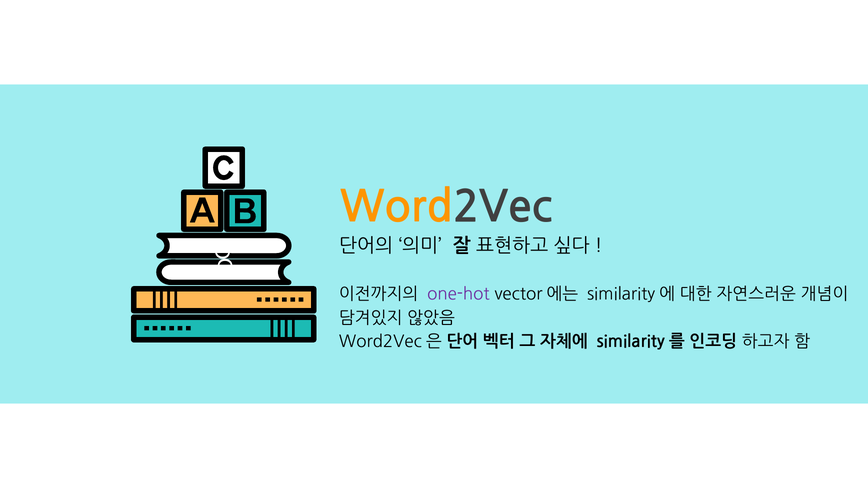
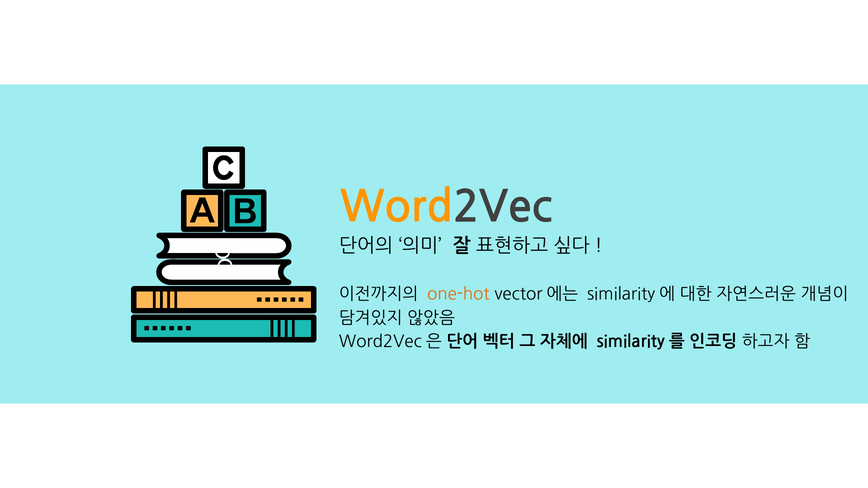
one-hot colour: purple -> orange
